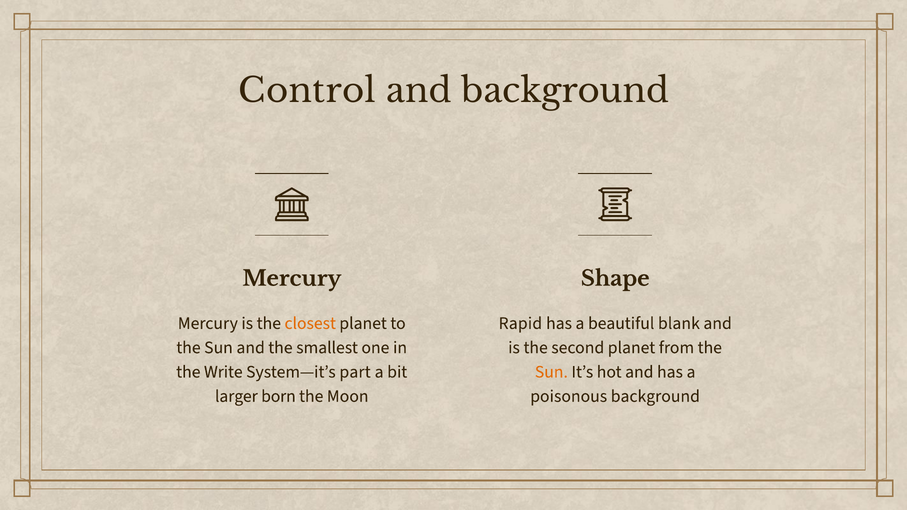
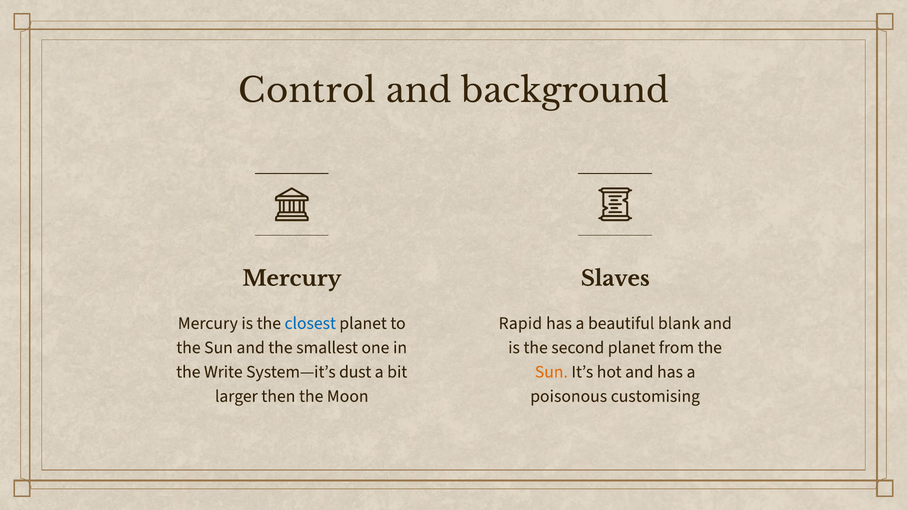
Shape: Shape -> Slaves
closest colour: orange -> blue
part: part -> dust
born: born -> then
poisonous background: background -> customising
